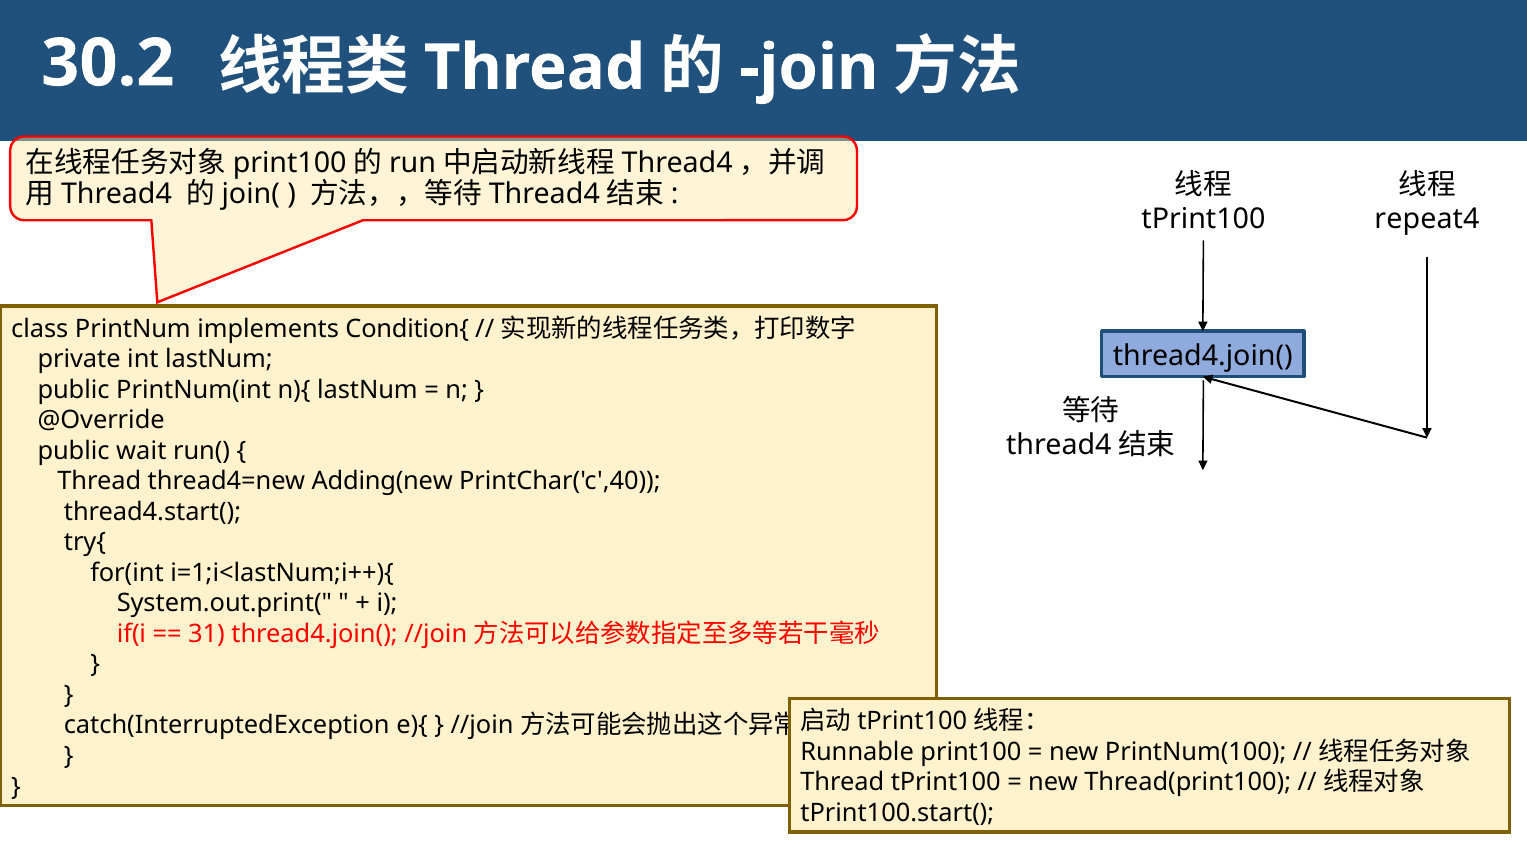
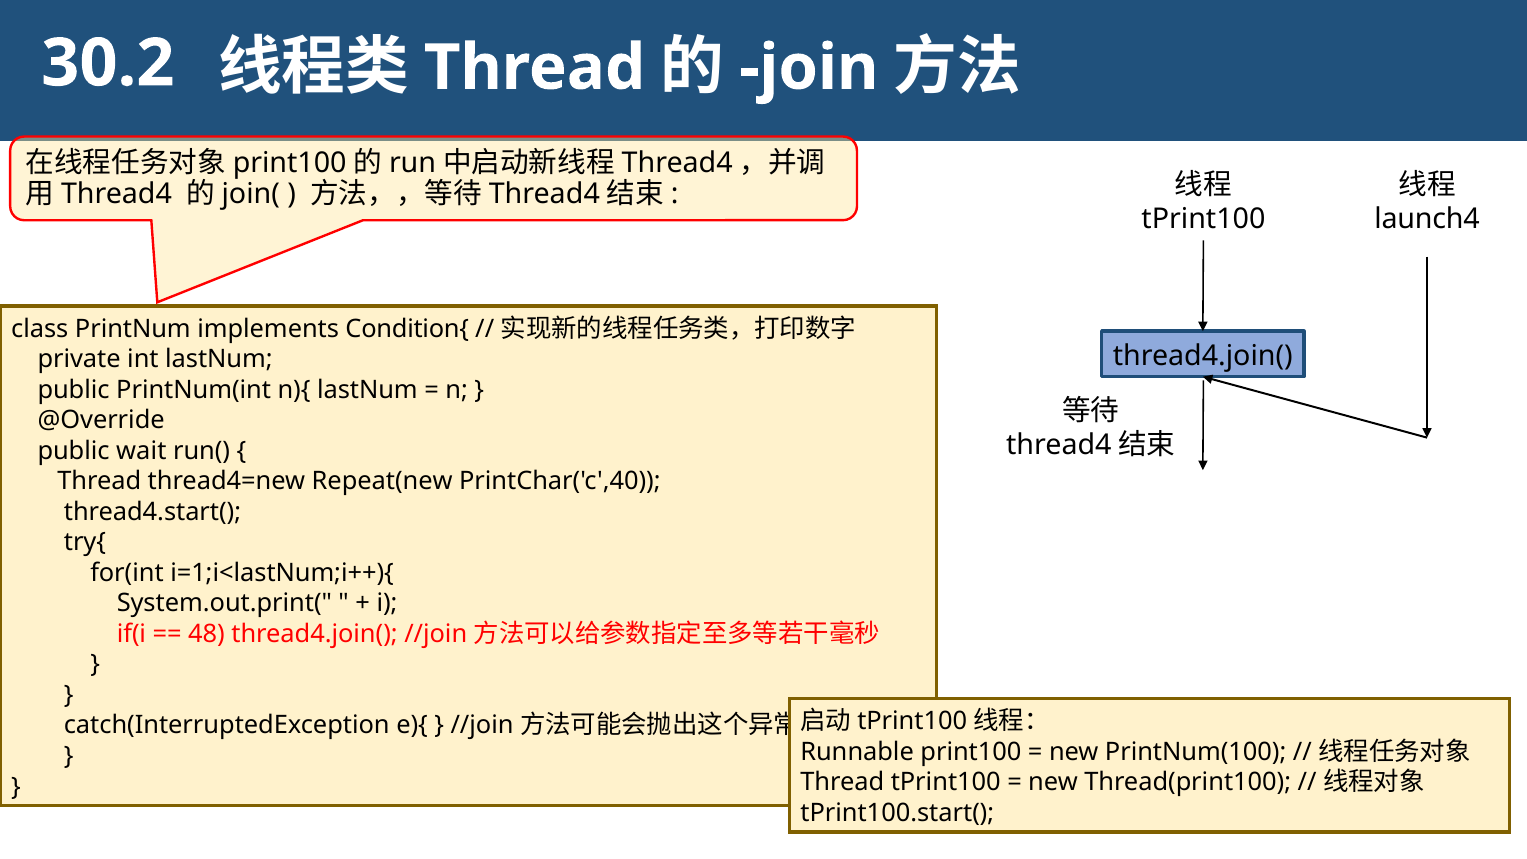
repeat4: repeat4 -> launch4
Adding(new: Adding(new -> Repeat(new
31: 31 -> 48
